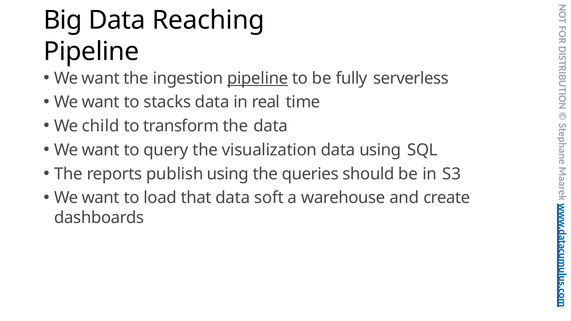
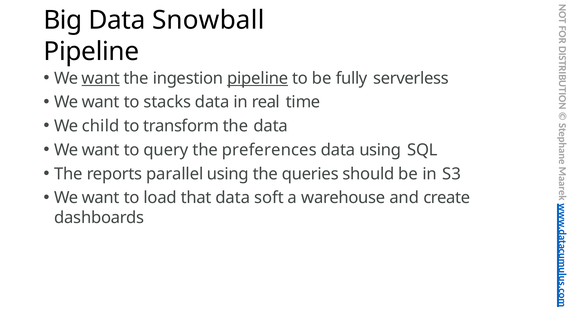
Reaching: Reaching -> Snowball
want at (101, 78) underline: none -> present
visualization: visualization -> preferences
publish: publish -> parallel
